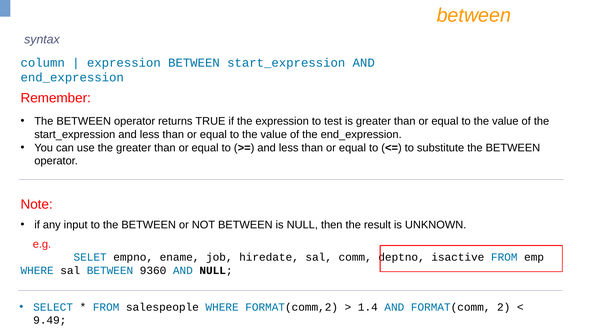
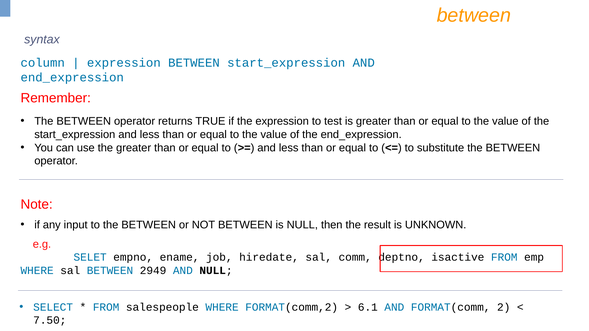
9360: 9360 -> 2949
1.4: 1.4 -> 6.1
9.49: 9.49 -> 7.50
